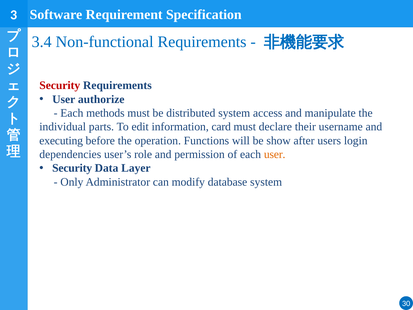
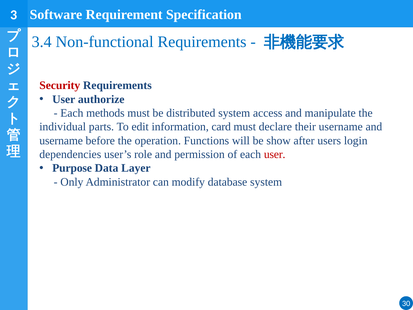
executing at (61, 141): executing -> username
user at (275, 154) colour: orange -> red
Security at (72, 168): Security -> Purpose
